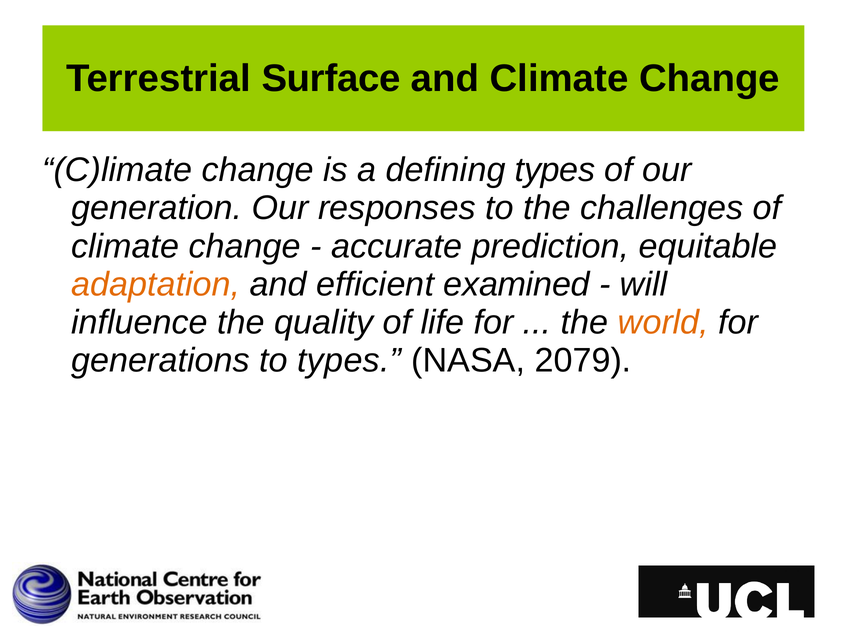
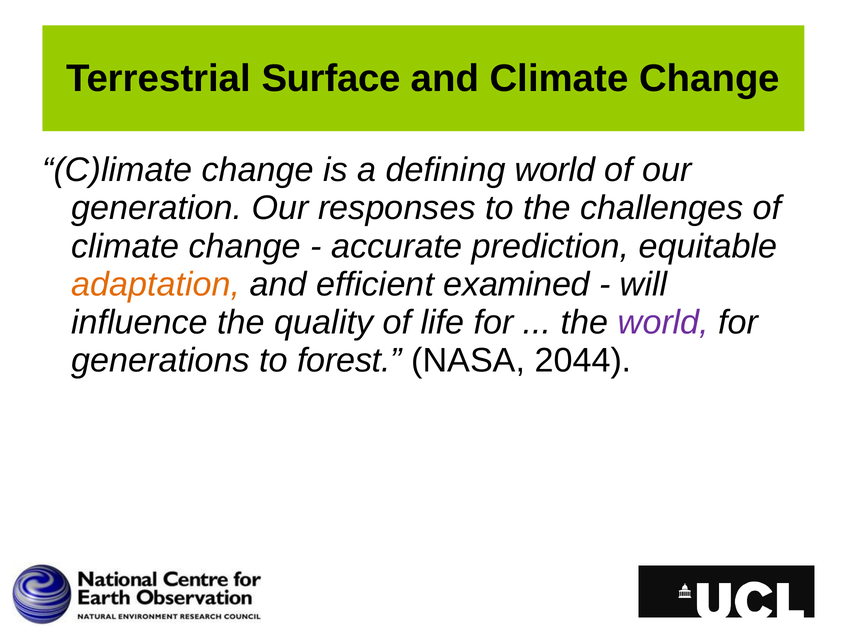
defining types: types -> world
world at (663, 323) colour: orange -> purple
to types: types -> forest
2079: 2079 -> 2044
